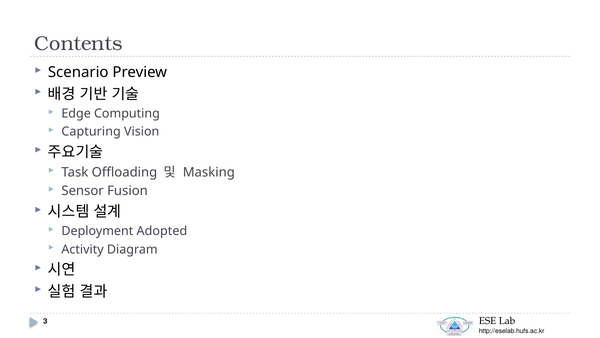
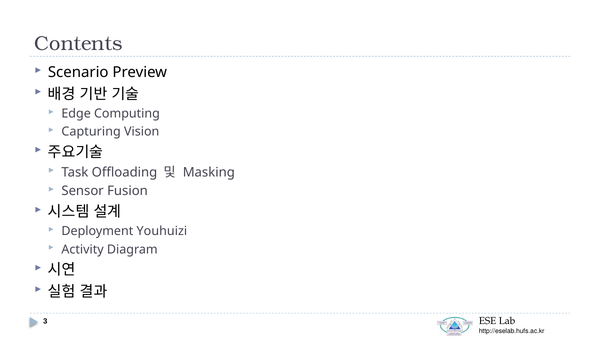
Adopted: Adopted -> Youhuizi
